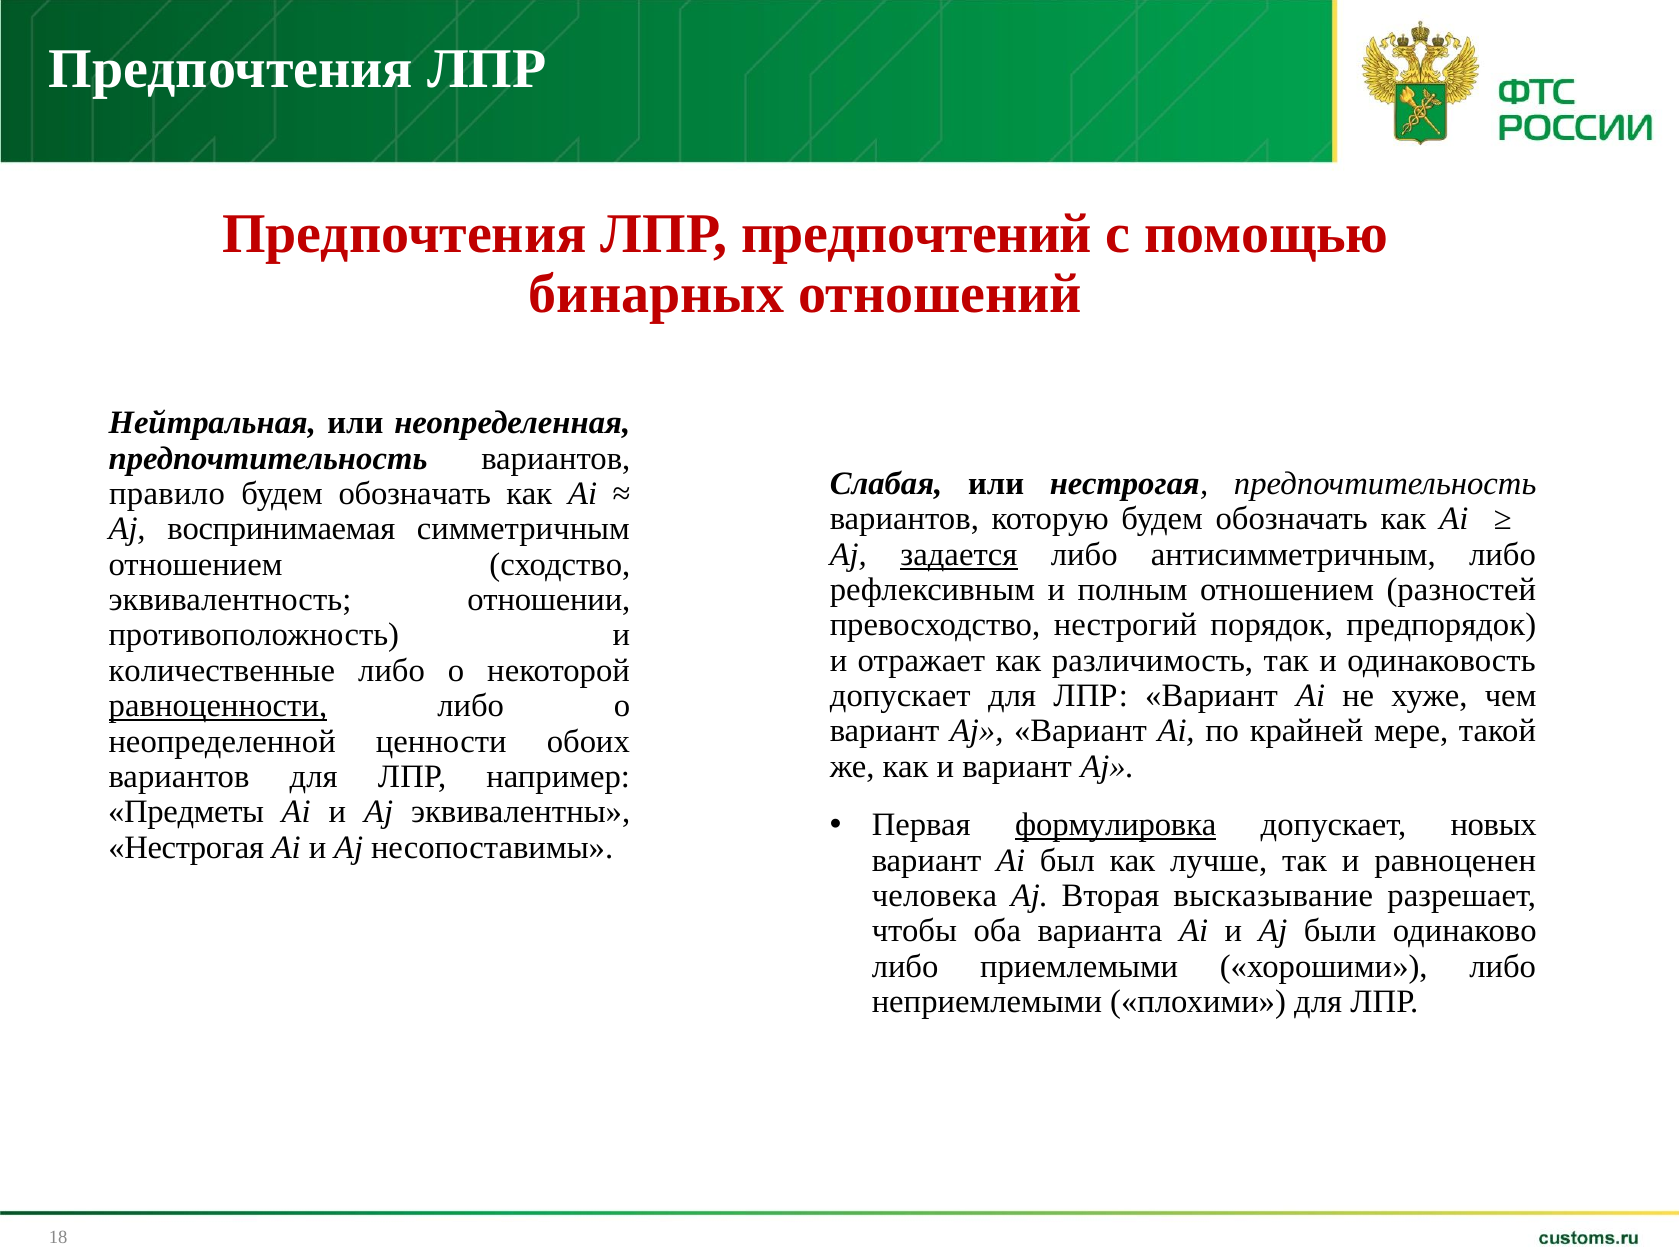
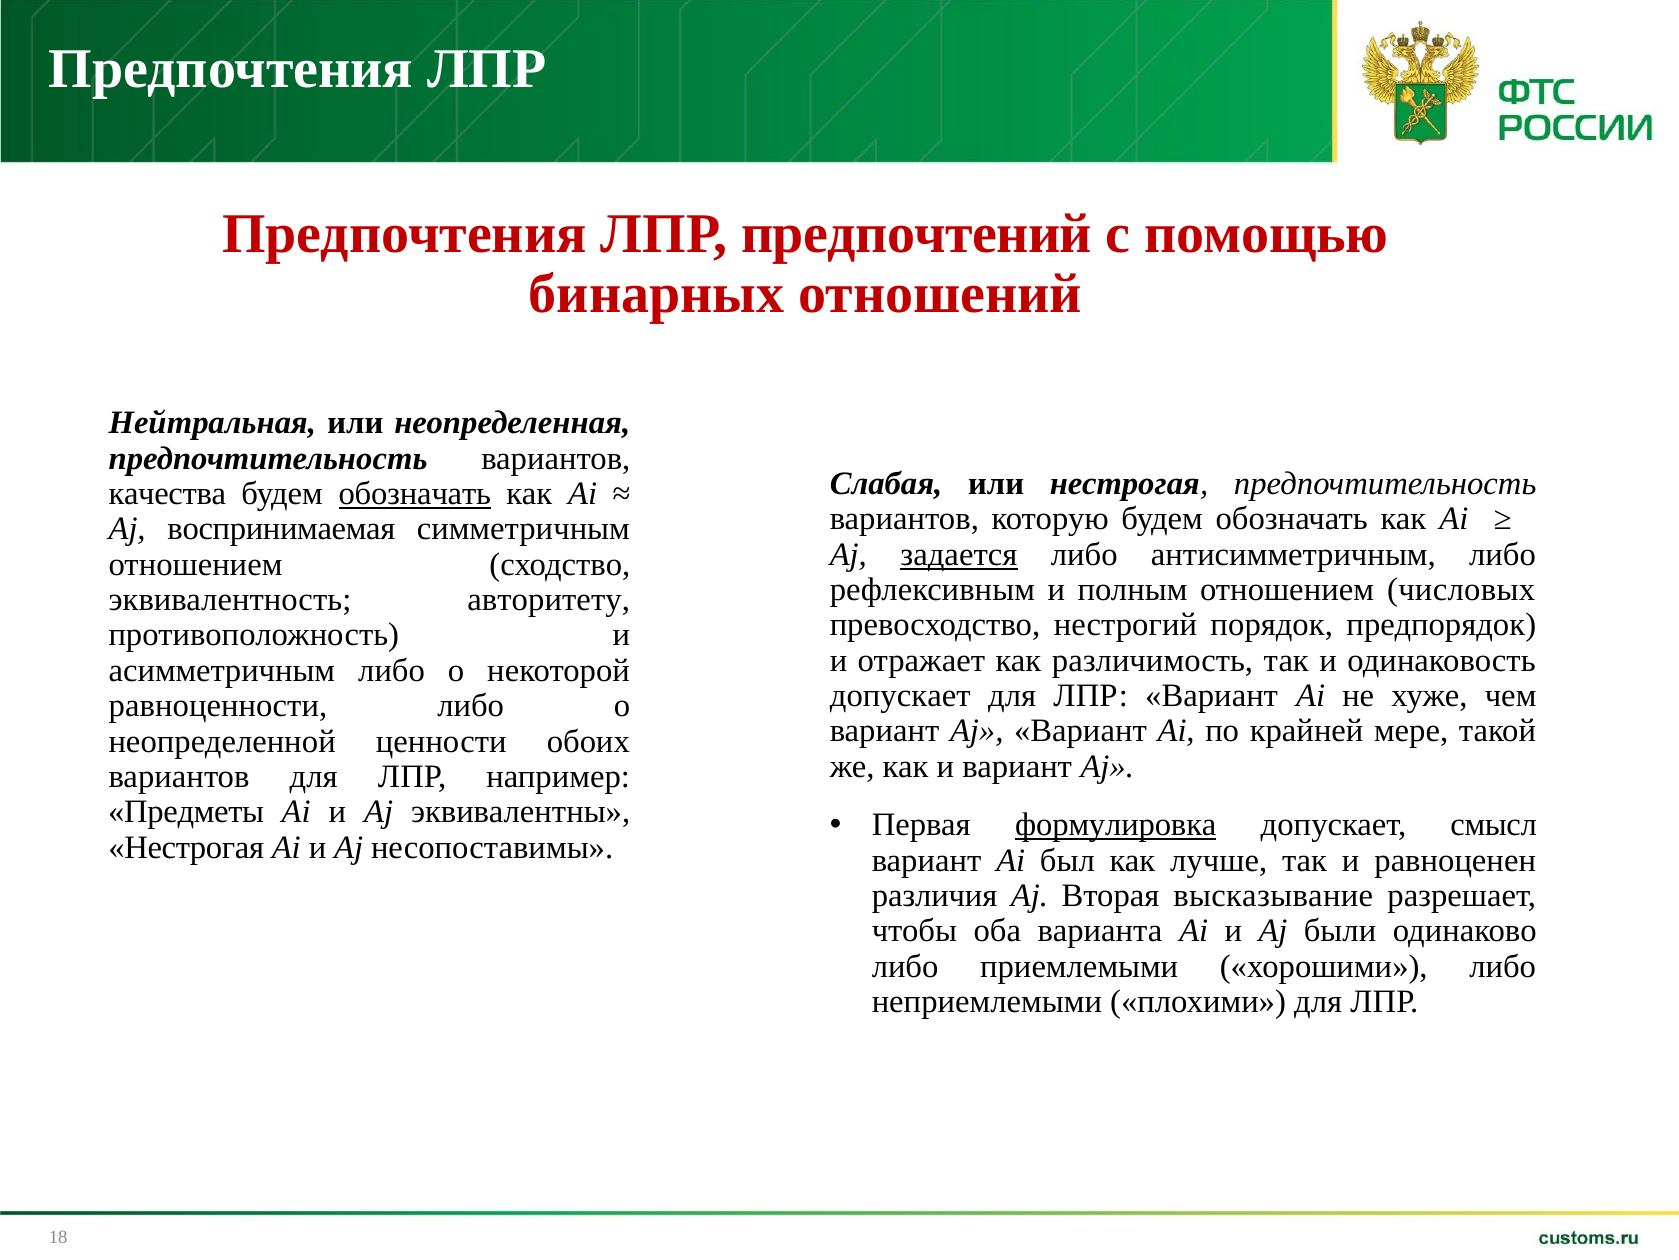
правило: правило -> качества
обозначать at (415, 493) underline: none -> present
разностей: разностей -> числовых
отношении: отношении -> авторитету
количественные: количественные -> асимметричным
равноценности underline: present -> none
новых: новых -> смысл
человека: человека -> различия
